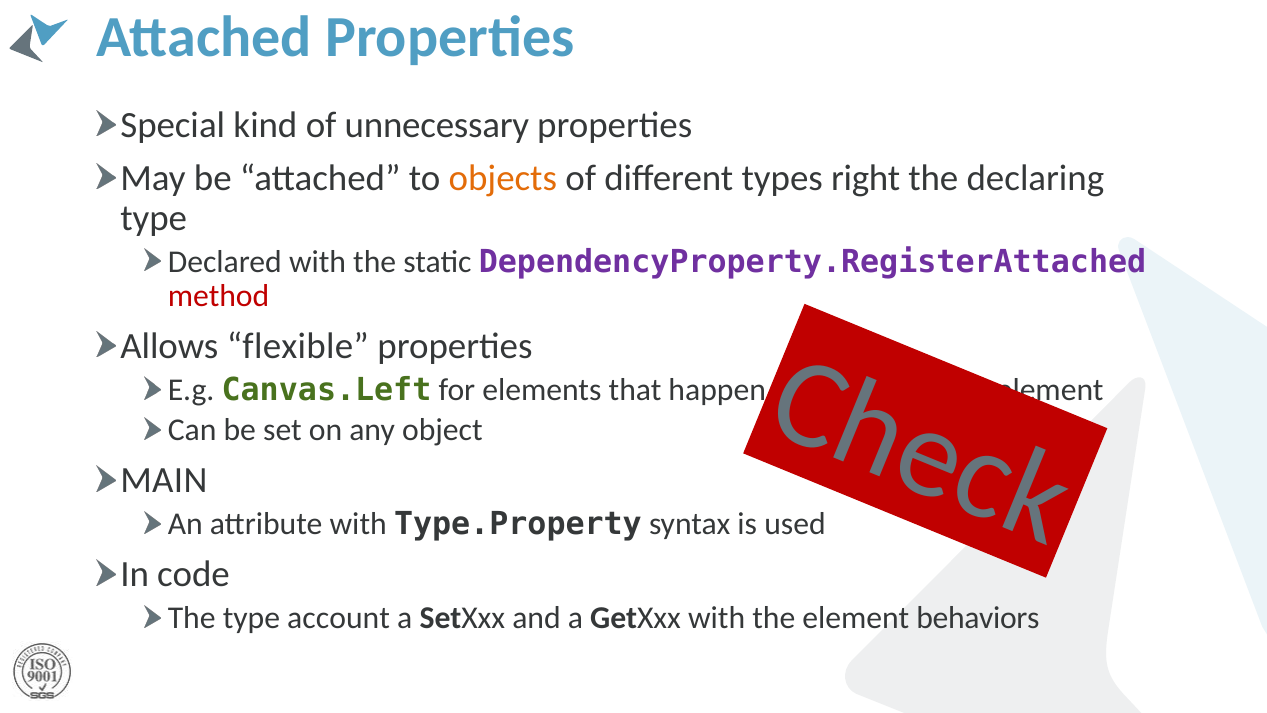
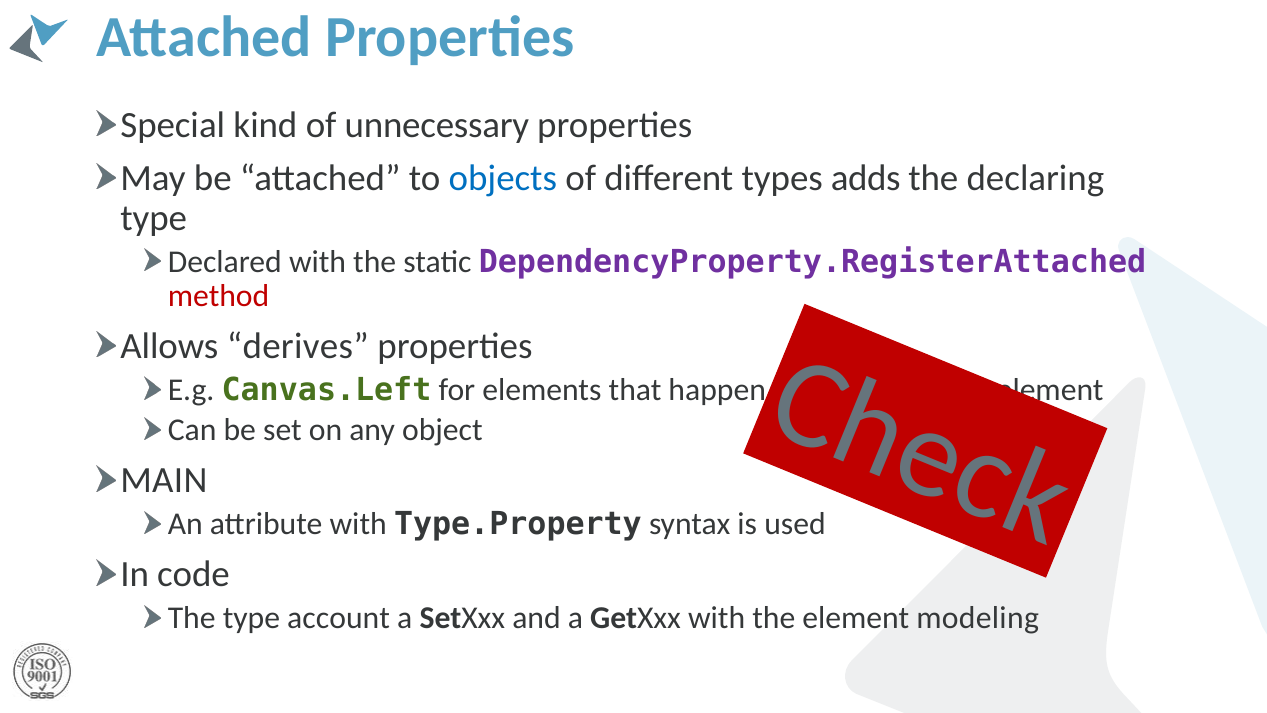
objects colour: orange -> blue
right: right -> adds
flexible: flexible -> derives
behaviors: behaviors -> modeling
